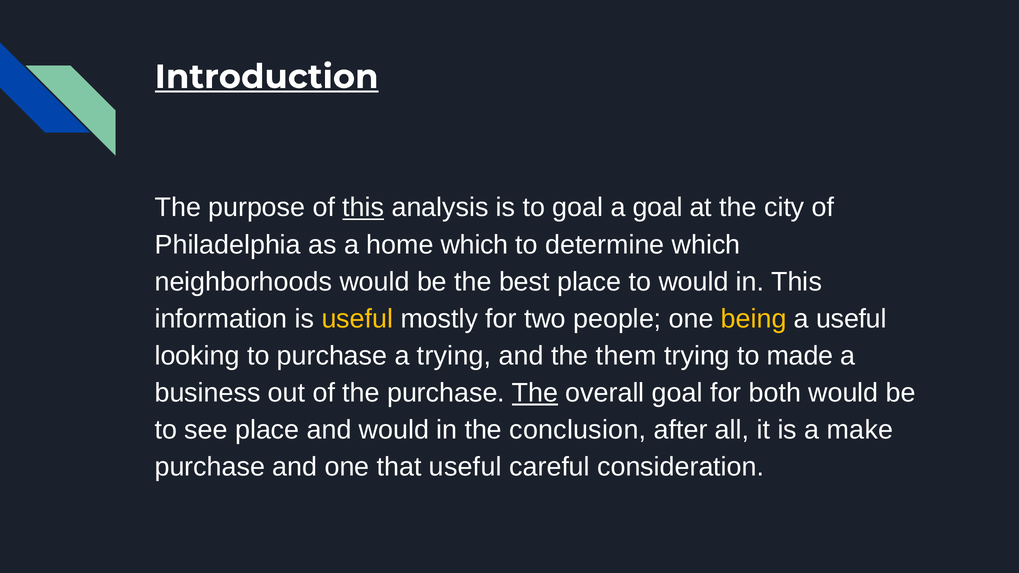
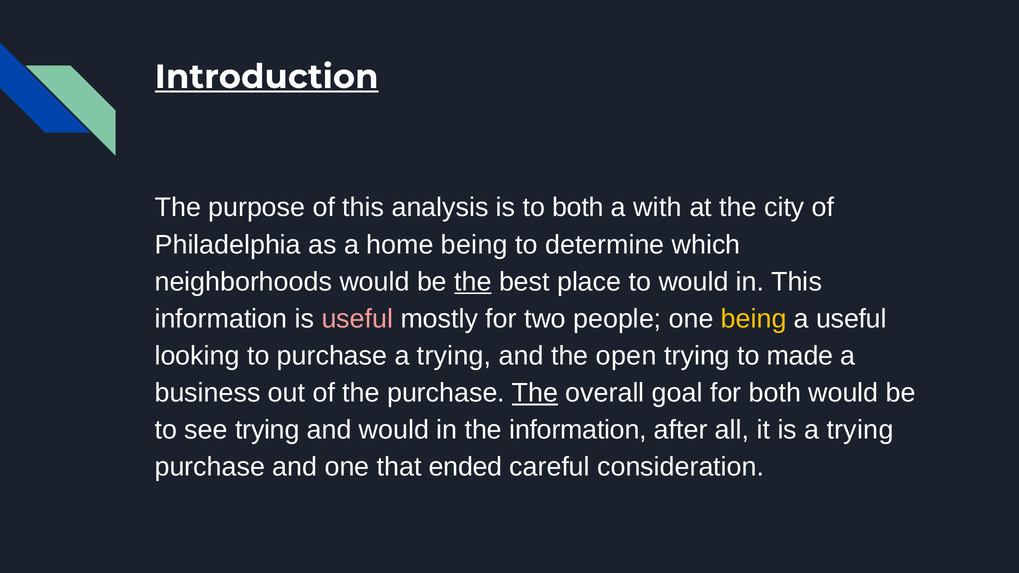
this at (363, 208) underline: present -> none
to goal: goal -> both
a goal: goal -> with
home which: which -> being
the at (473, 282) underline: none -> present
useful at (357, 319) colour: yellow -> pink
them: them -> open
see place: place -> trying
the conclusion: conclusion -> information
is a make: make -> trying
that useful: useful -> ended
